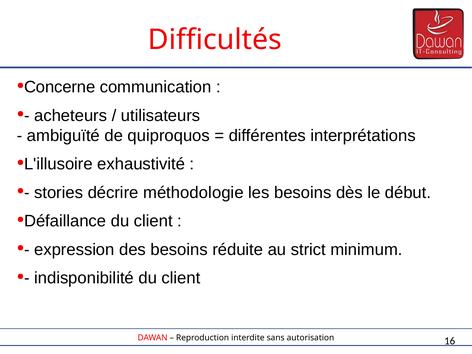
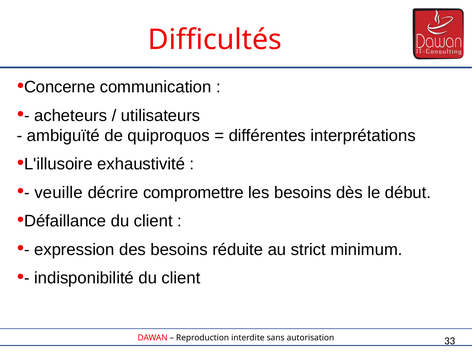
stories: stories -> veuille
méthodologie: méthodologie -> compromettre
16: 16 -> 33
